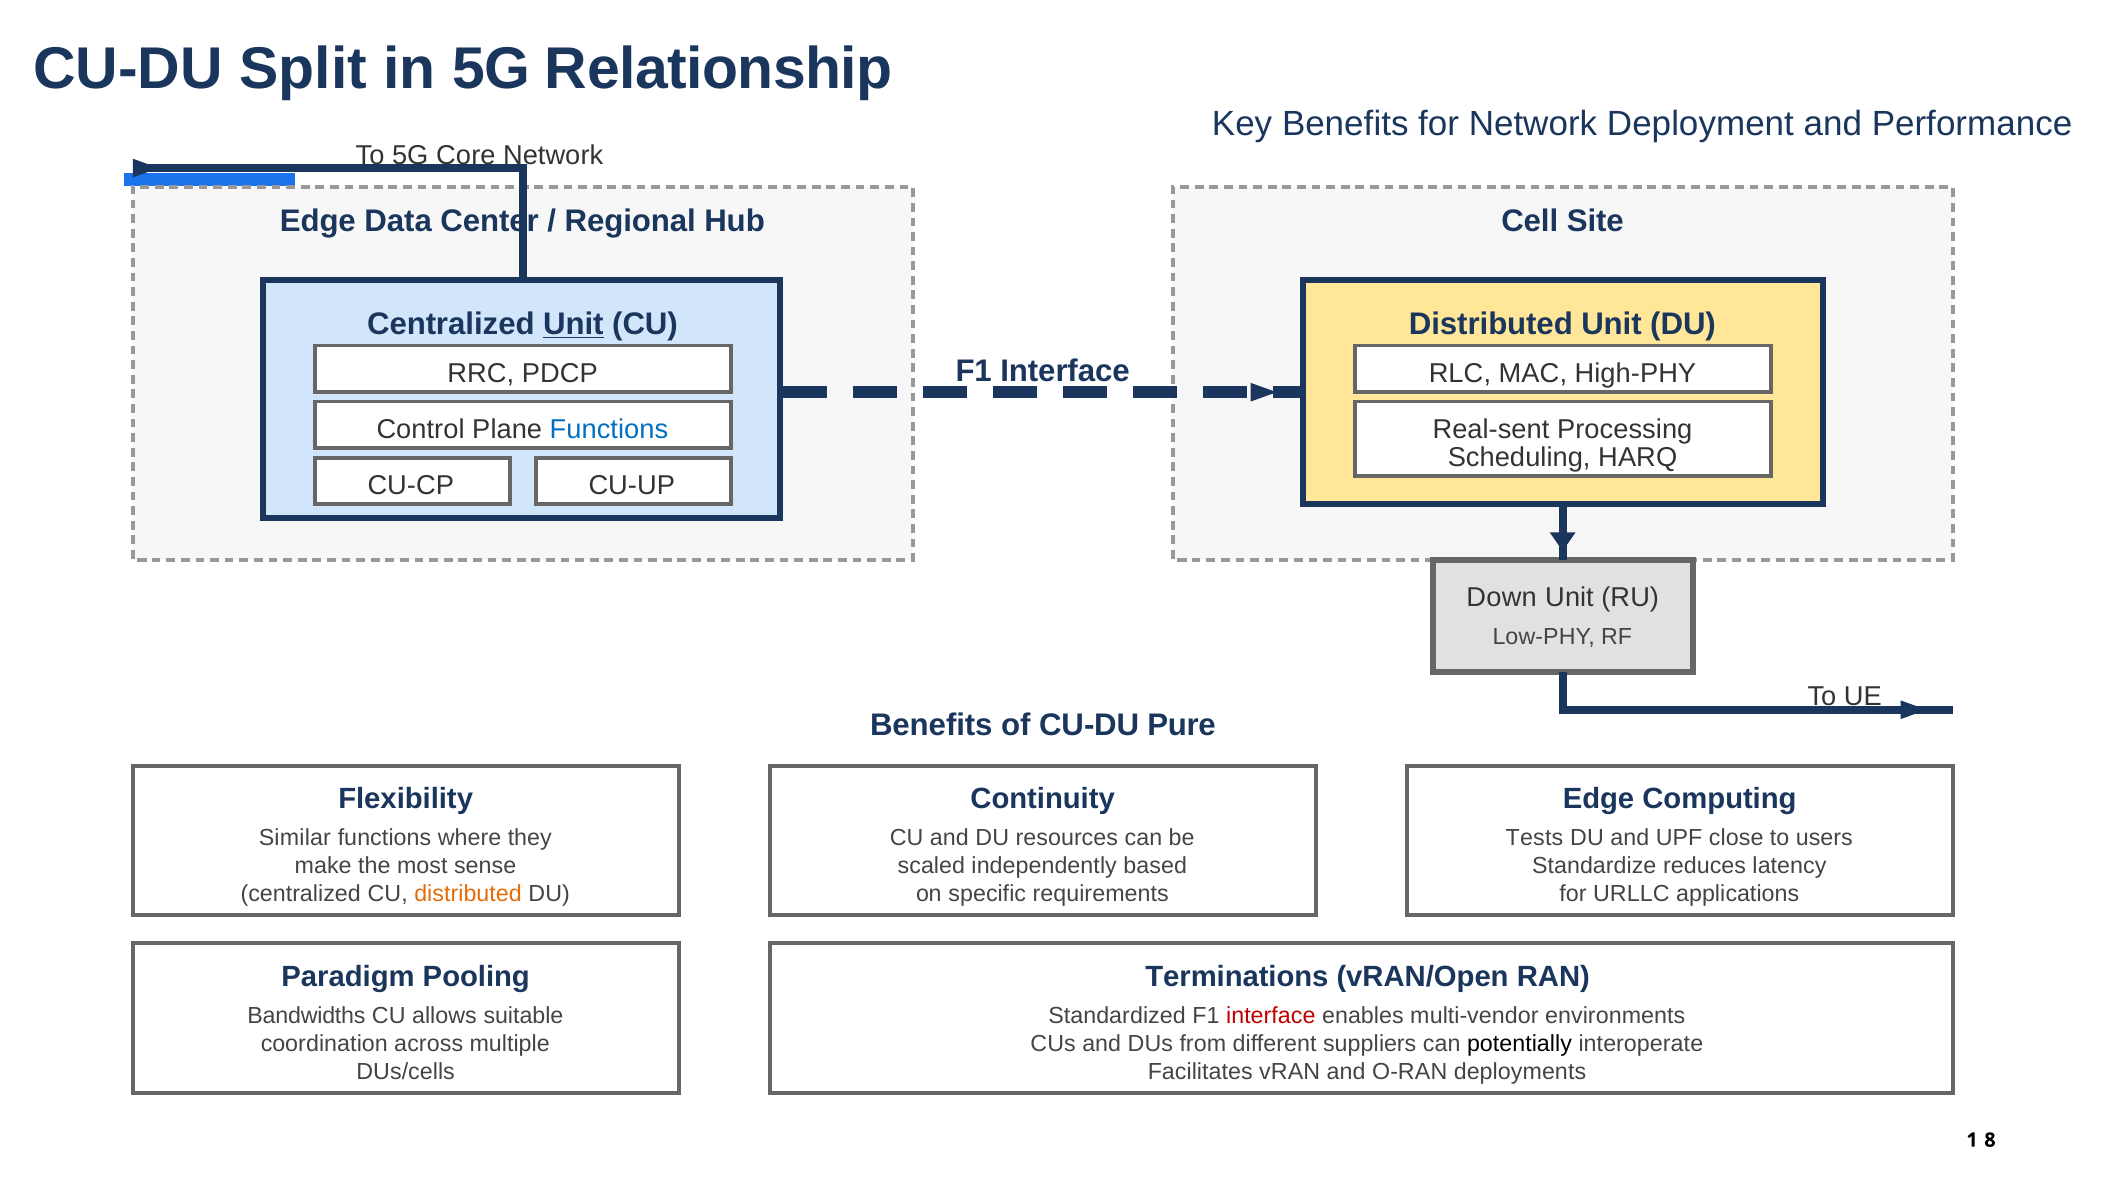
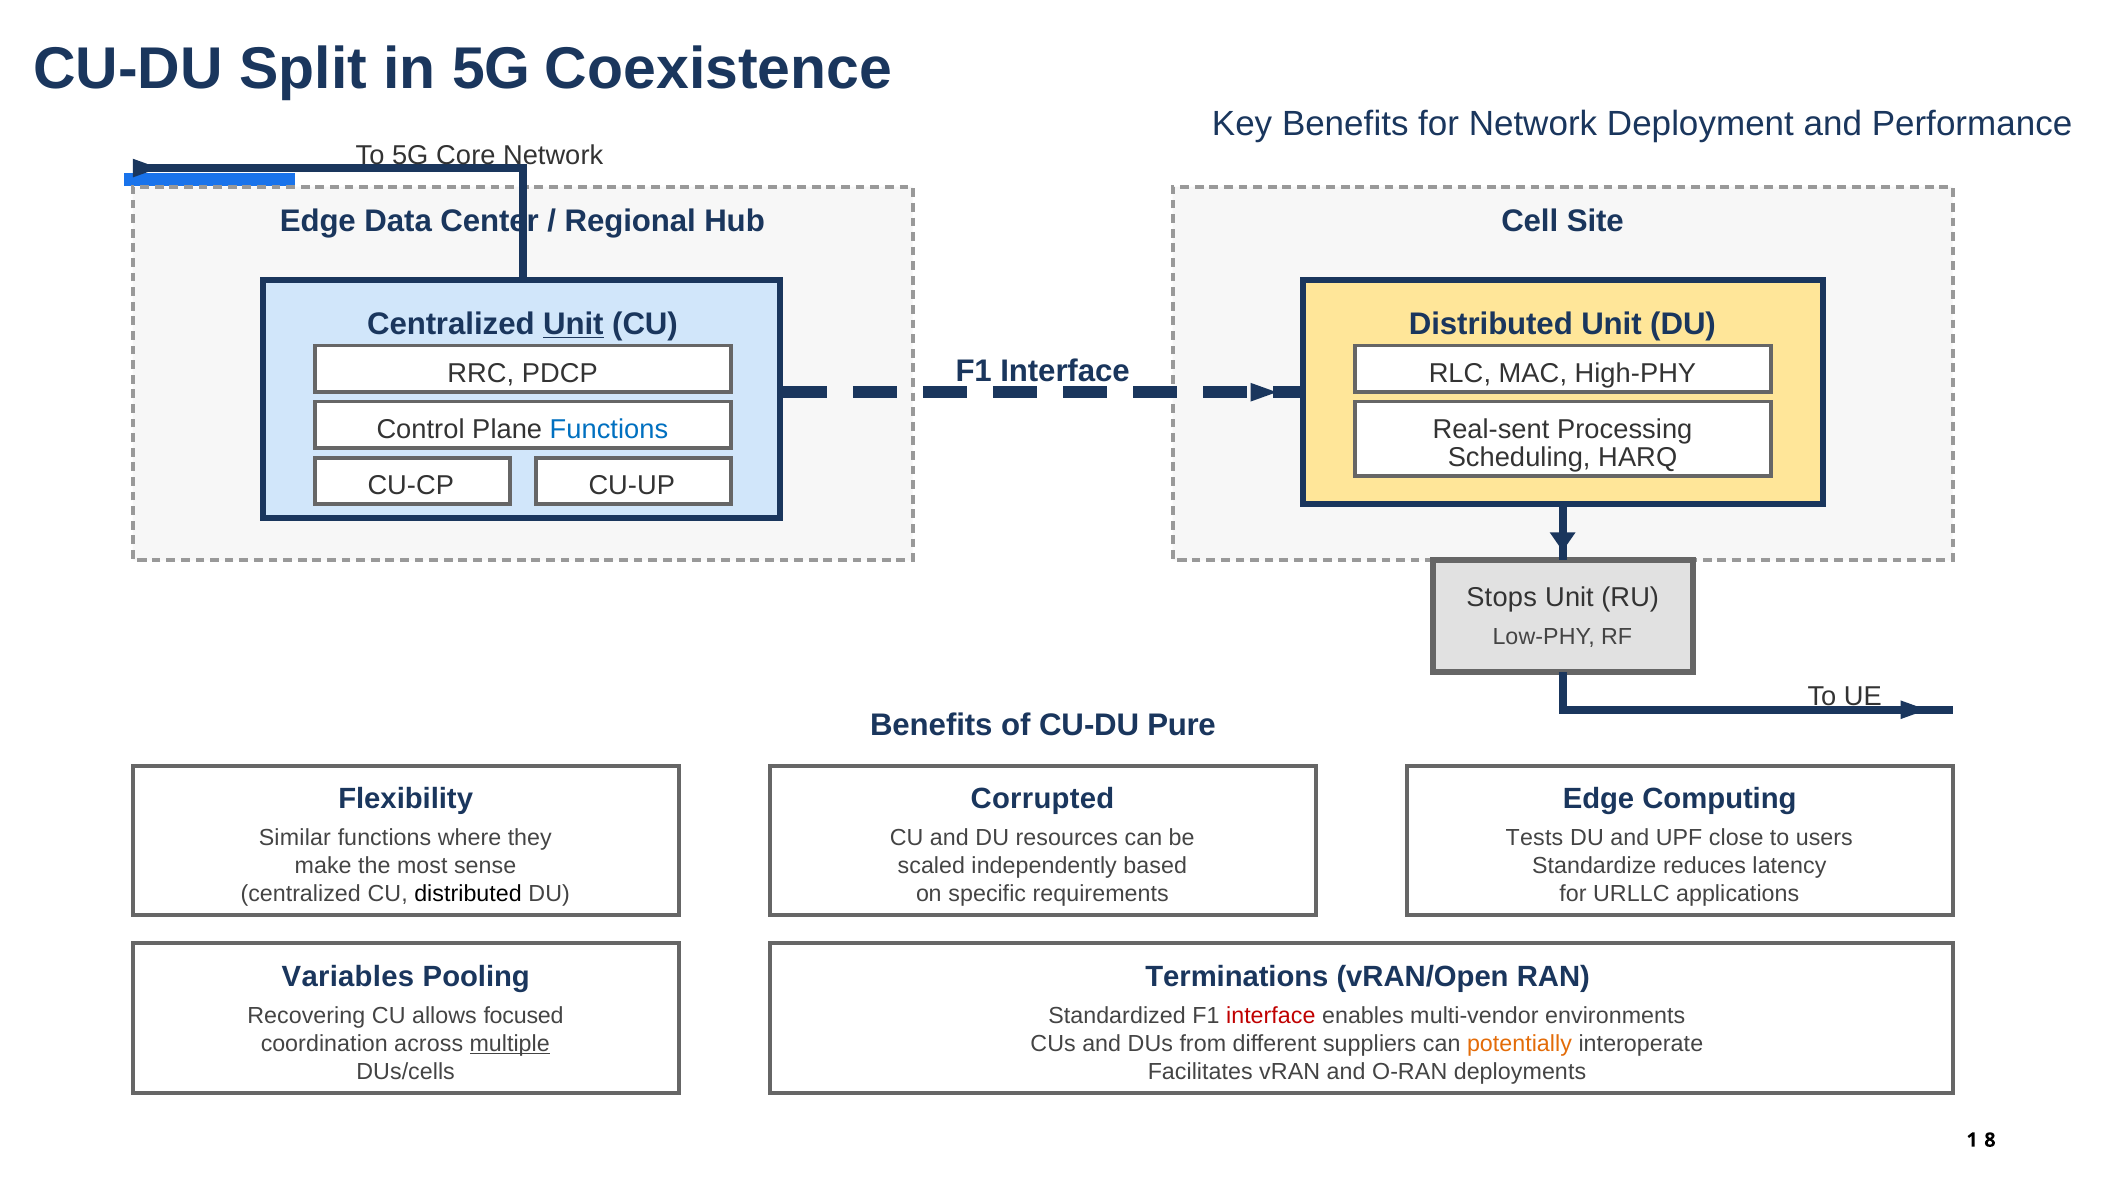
Relationship: Relationship -> Coexistence
Down: Down -> Stops
Continuity: Continuity -> Corrupted
distributed at (468, 895) colour: orange -> black
Paradigm: Paradigm -> Variables
Bandwidths: Bandwidths -> Recovering
suitable: suitable -> focused
multiple underline: none -> present
potentially colour: black -> orange
